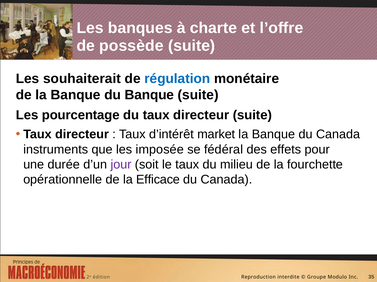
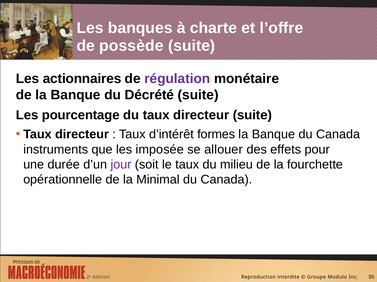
souhaiterait: souhaiterait -> actionnaires
régulation colour: blue -> purple
du Banque: Banque -> Décrété
market: market -> formes
fédéral: fédéral -> allouer
Efficace: Efficace -> Minimal
